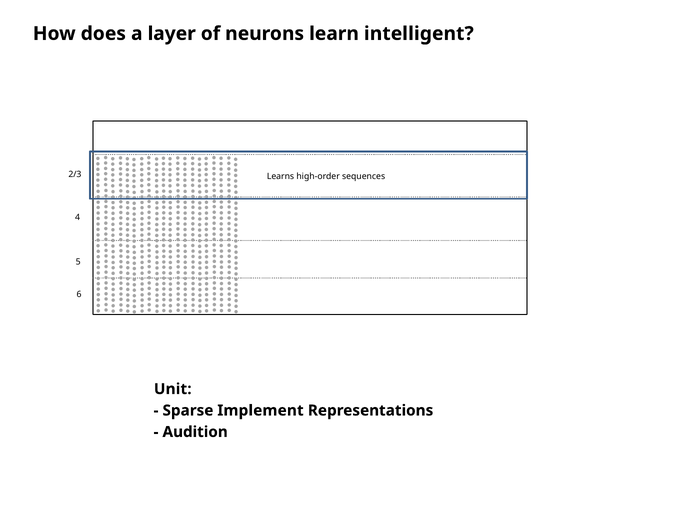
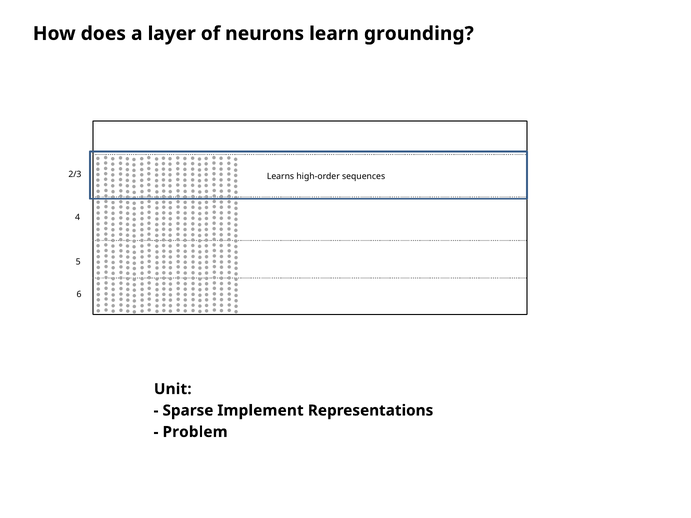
intelligent: intelligent -> grounding
Audition: Audition -> Problem
